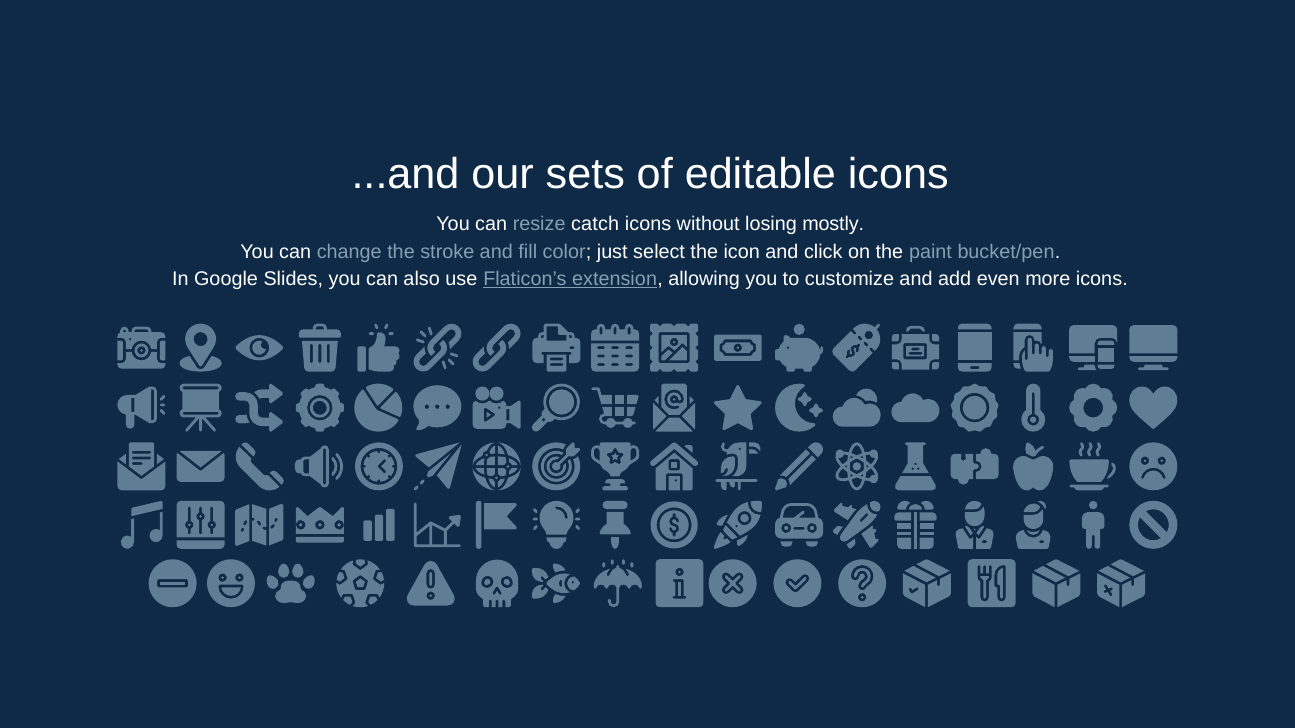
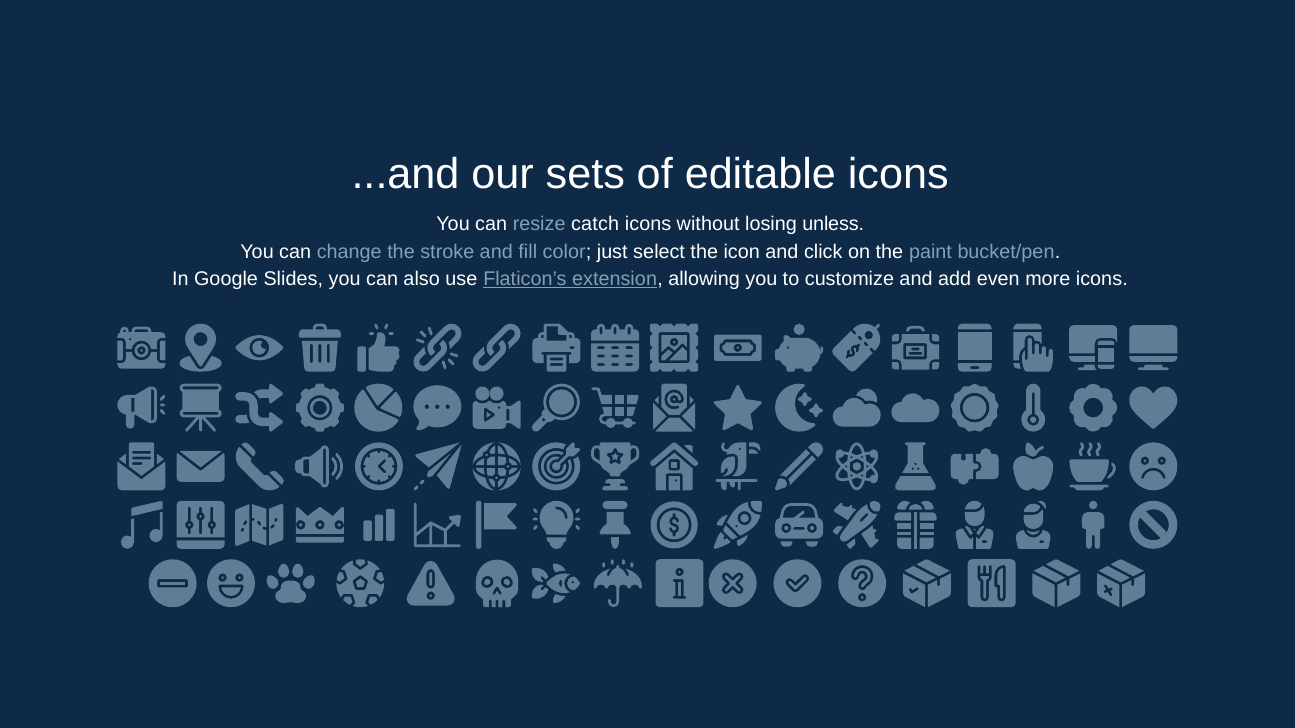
mostly: mostly -> unless
